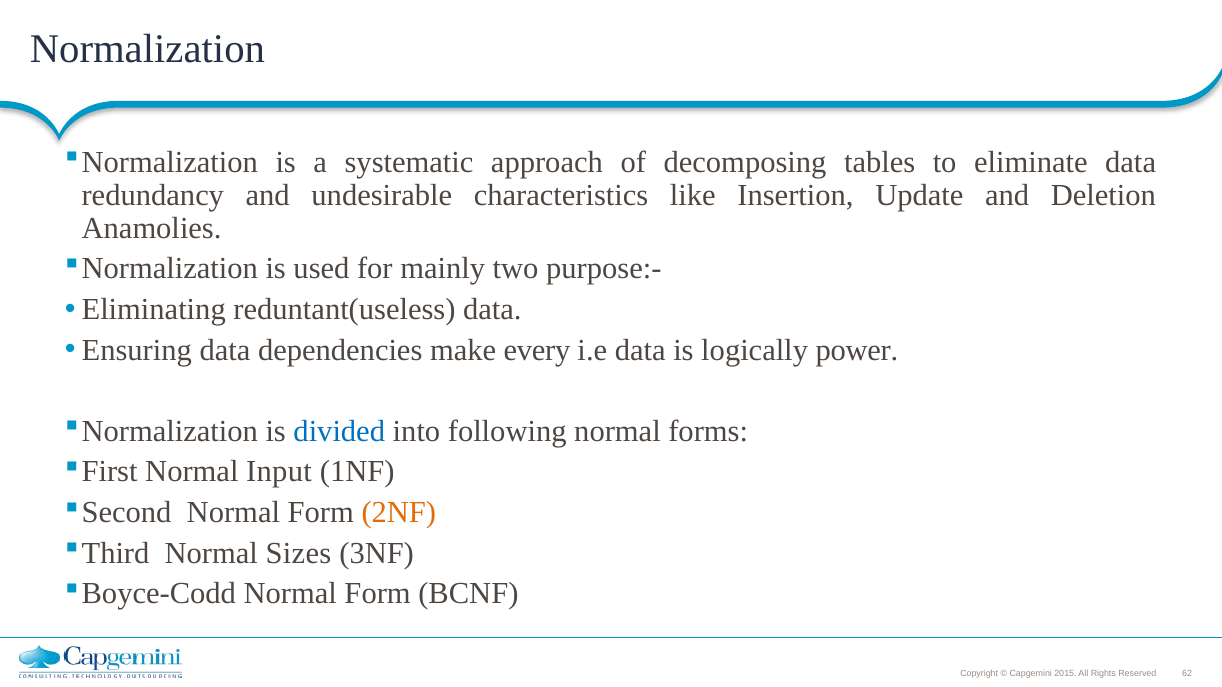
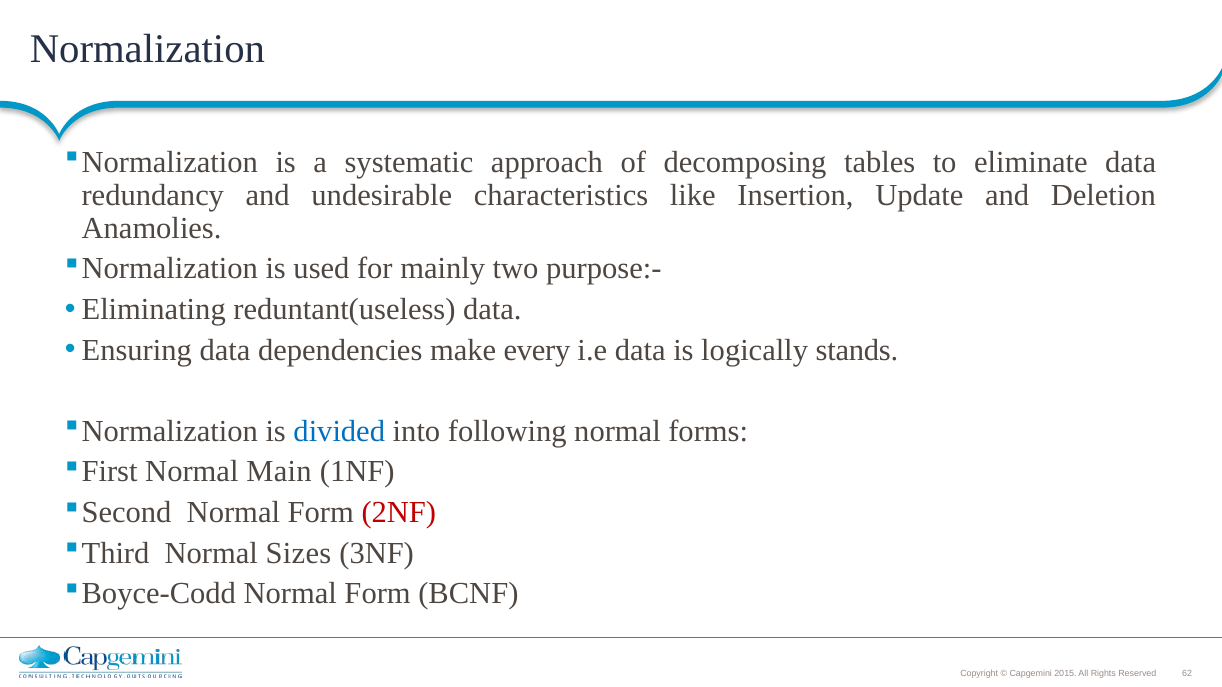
power: power -> stands
Input: Input -> Main
2NF colour: orange -> red
